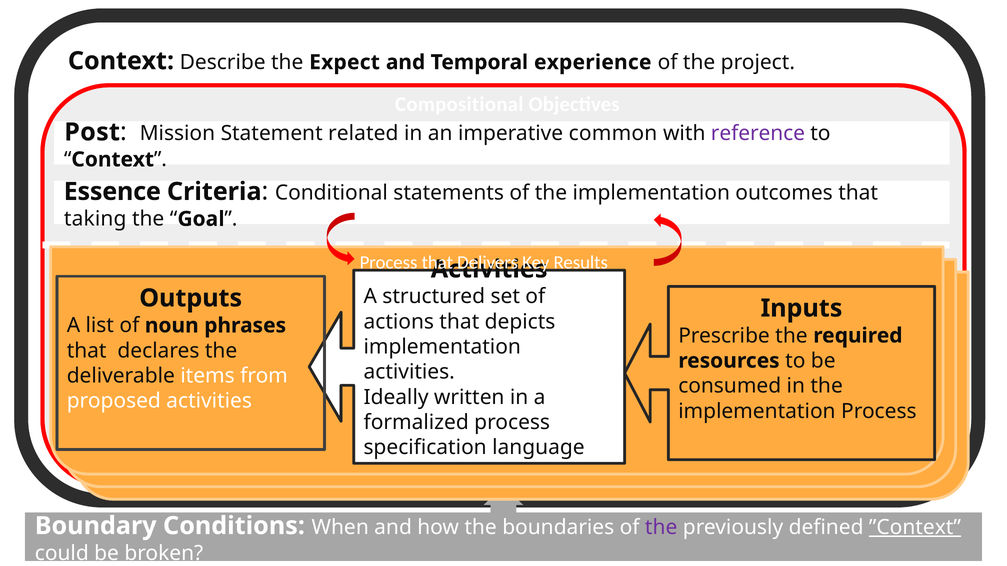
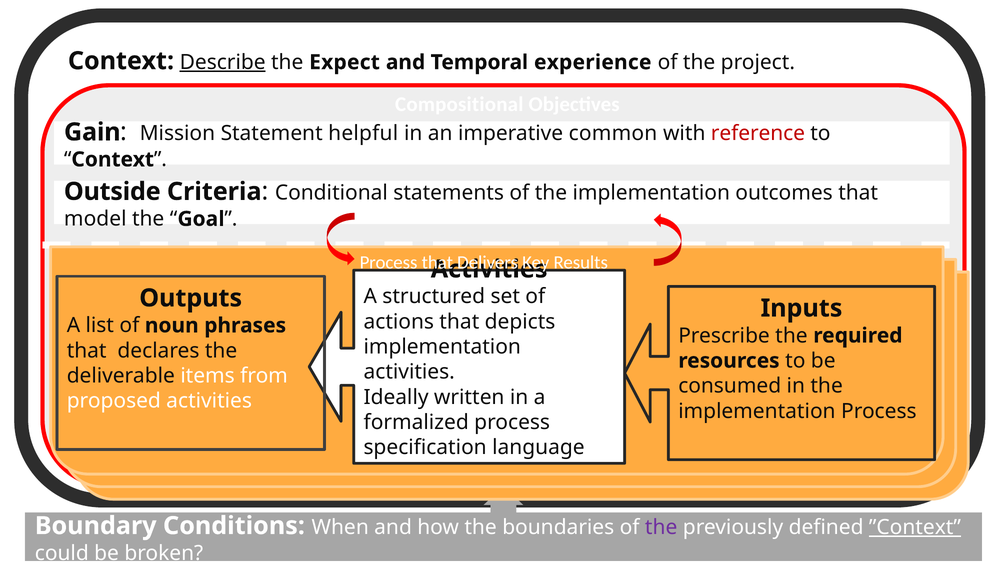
Describe underline: none -> present
Post: Post -> Gain
related: related -> helpful
reference colour: purple -> red
Essence: Essence -> Outside
taking: taking -> model
